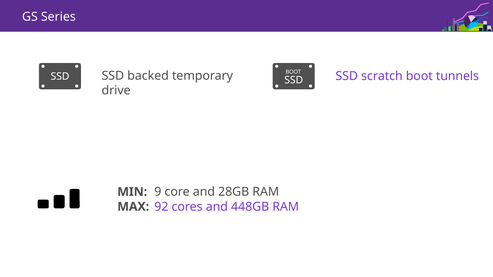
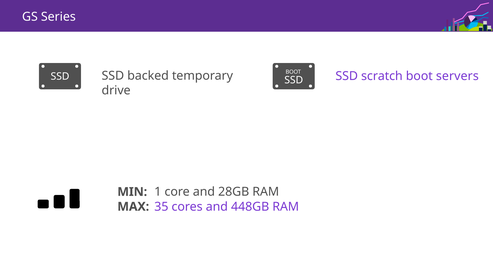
tunnels: tunnels -> servers
9: 9 -> 1
92: 92 -> 35
